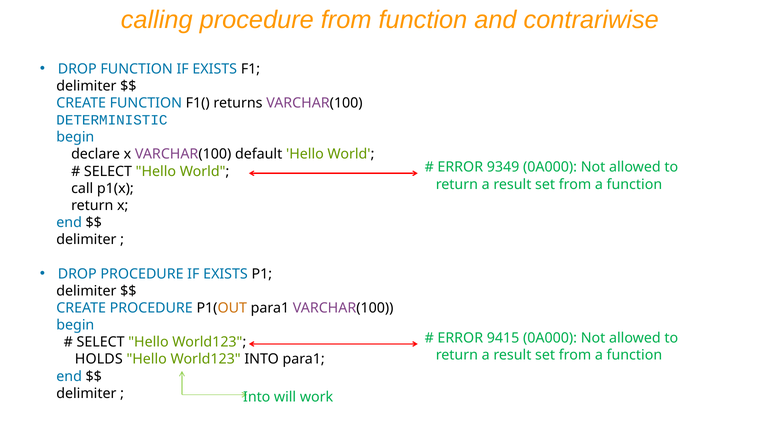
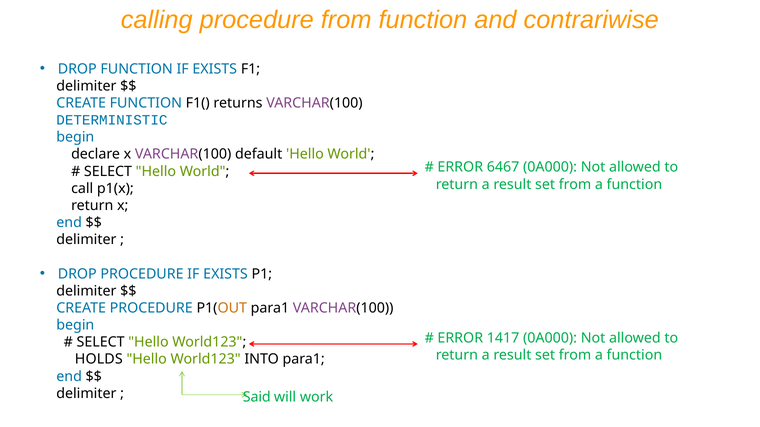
9349: 9349 -> 6467
9415: 9415 -> 1417
Into at (257, 398): Into -> Said
